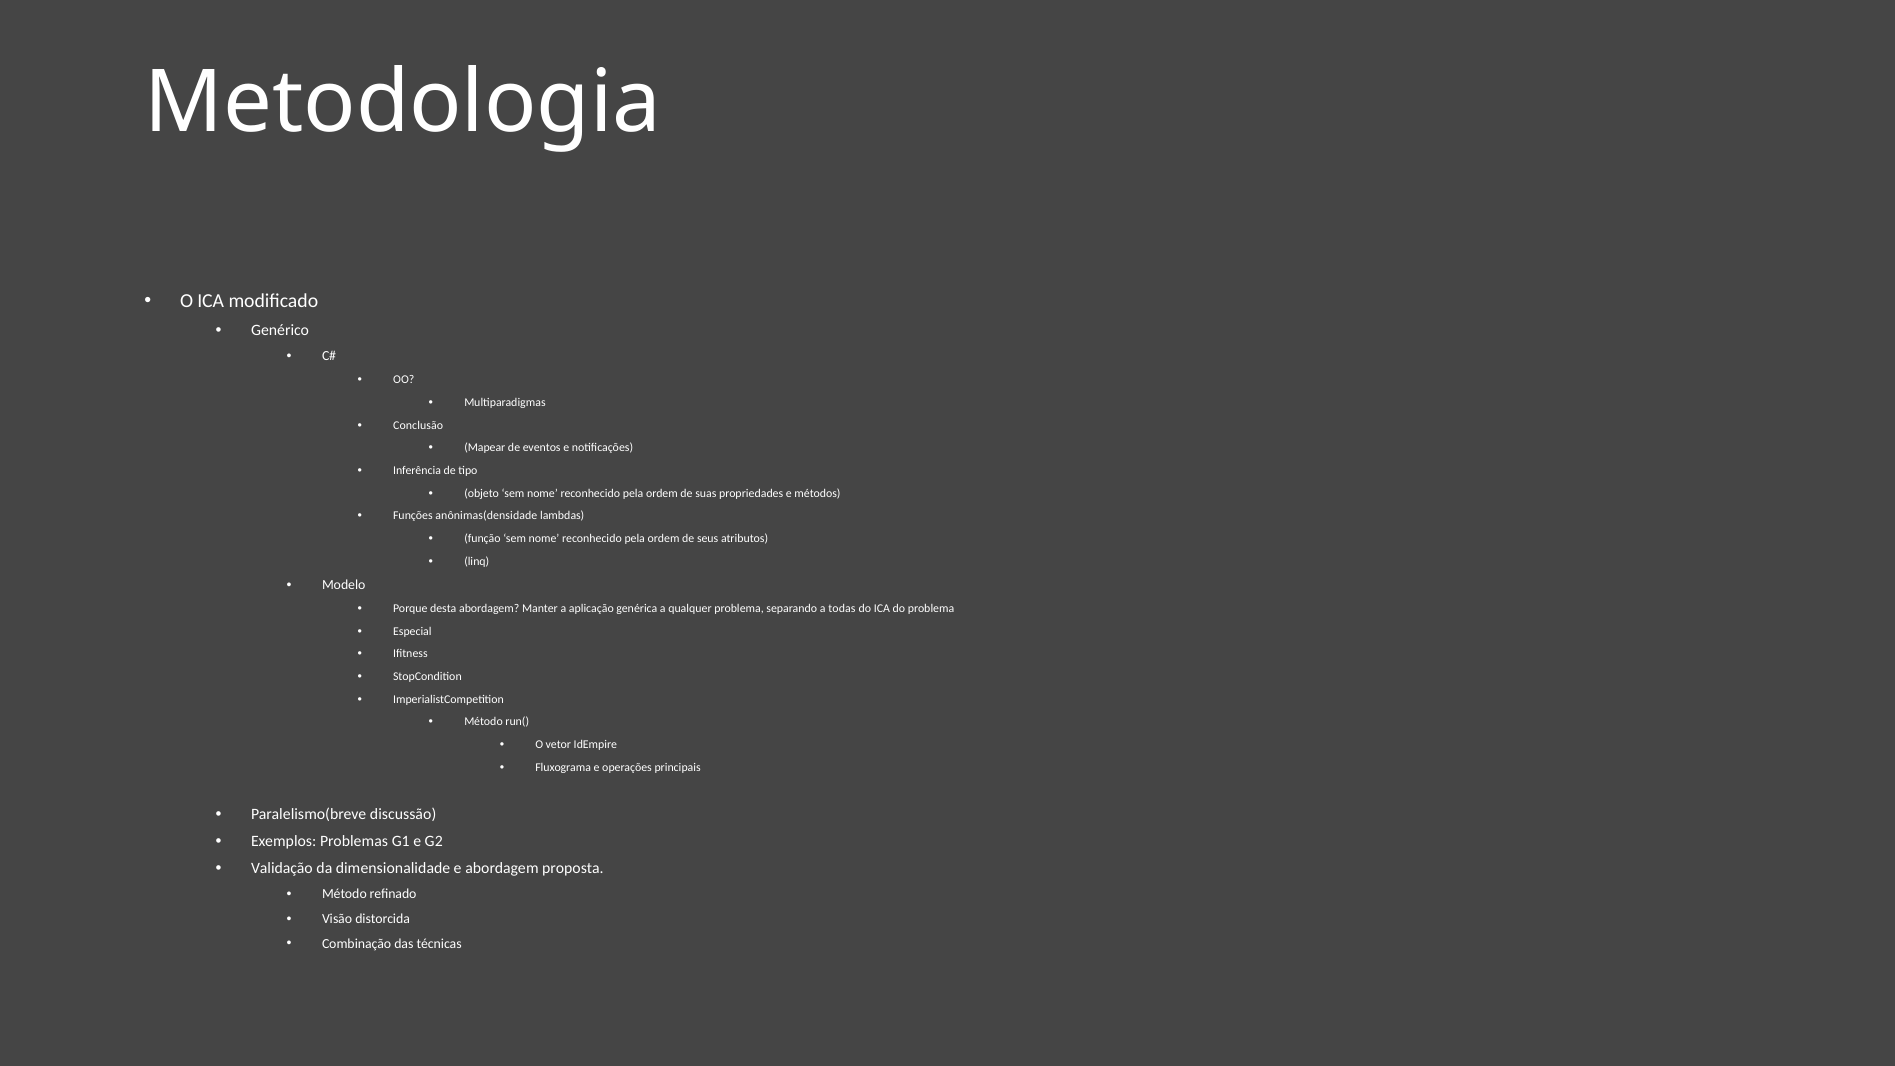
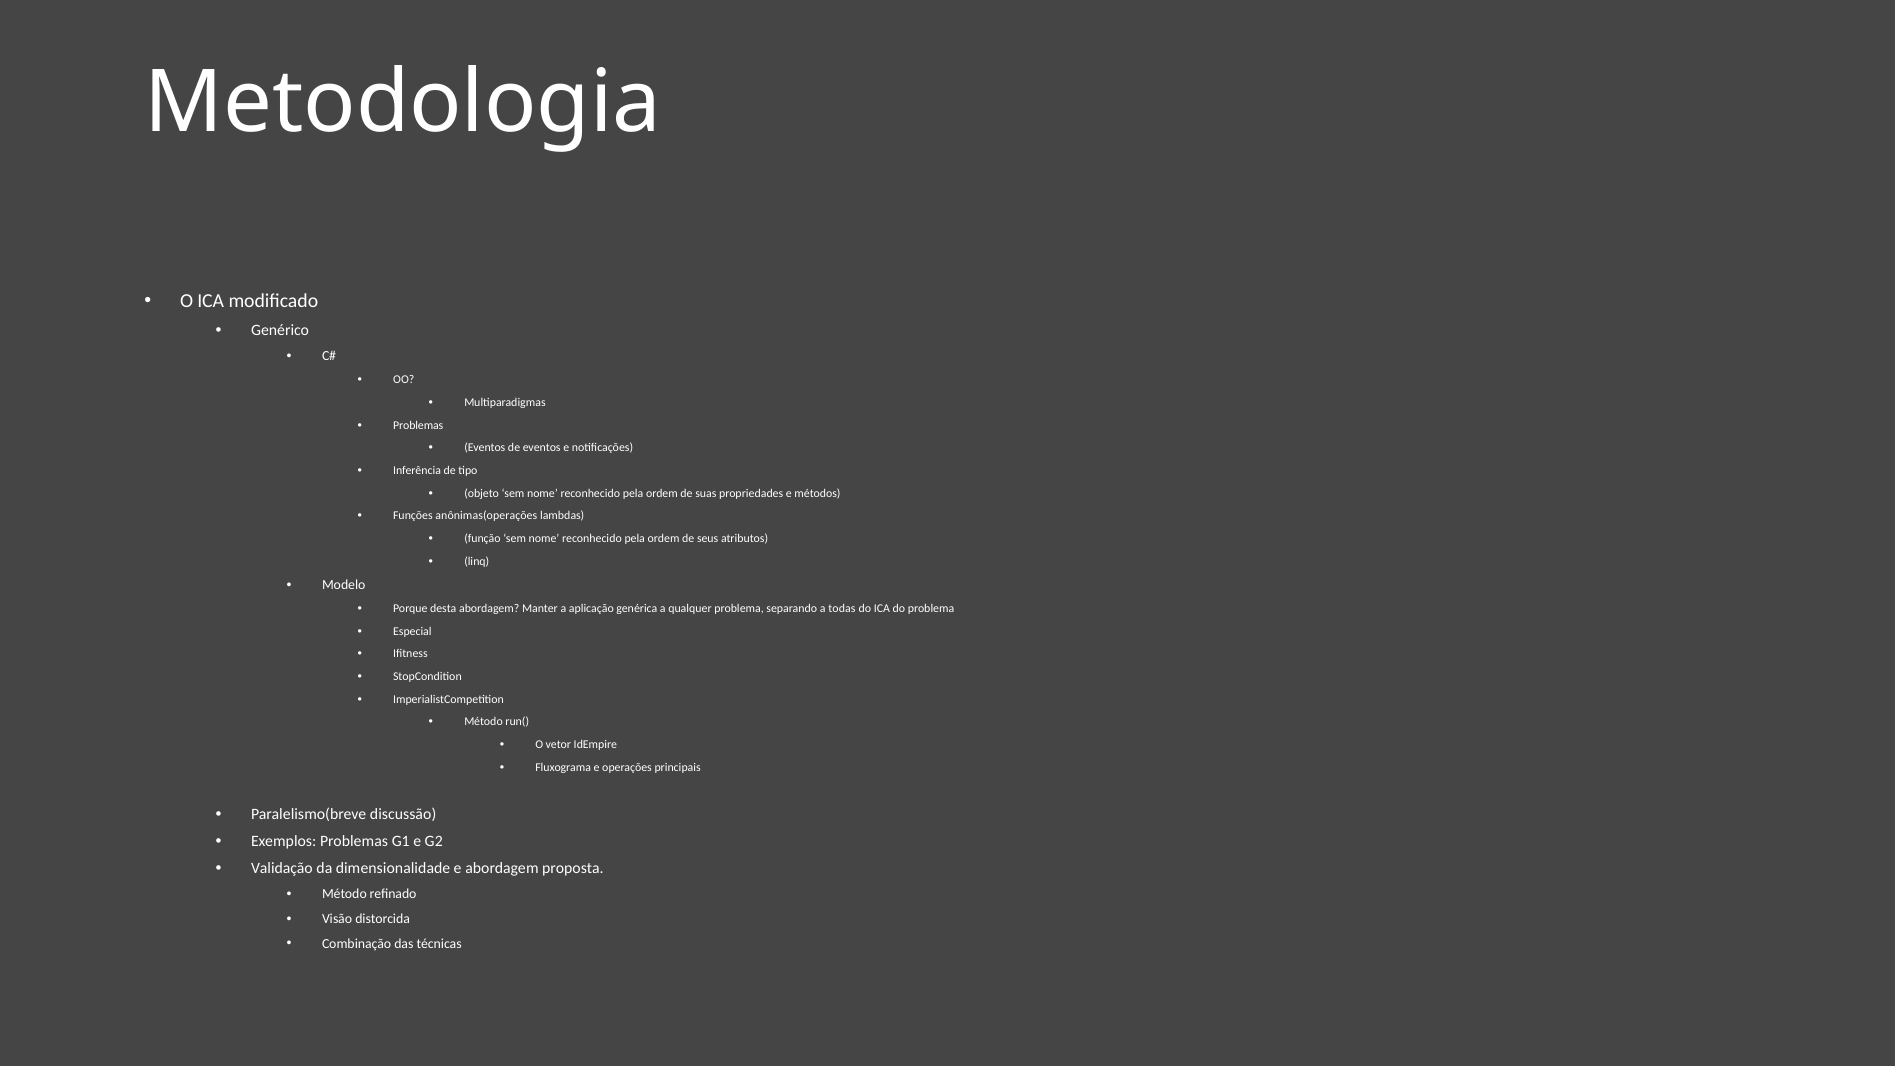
Conclusão at (418, 425): Conclusão -> Problemas
Mapear at (485, 448): Mapear -> Eventos
anônimas(densidade: anônimas(densidade -> anônimas(operações
